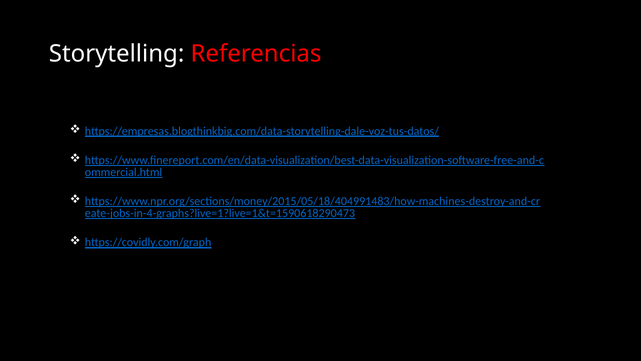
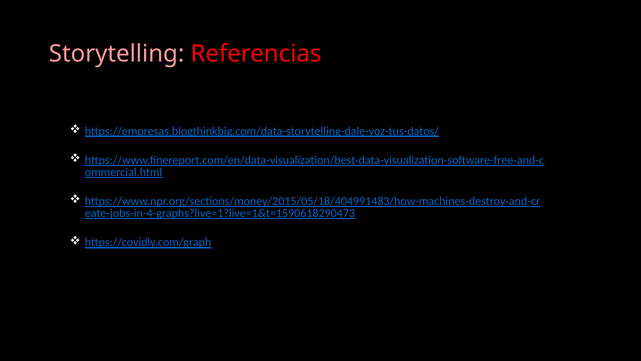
Storytelling colour: white -> pink
